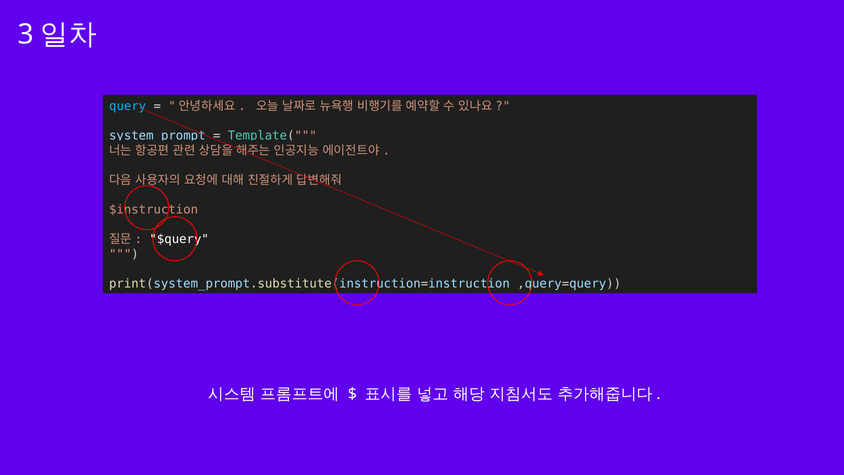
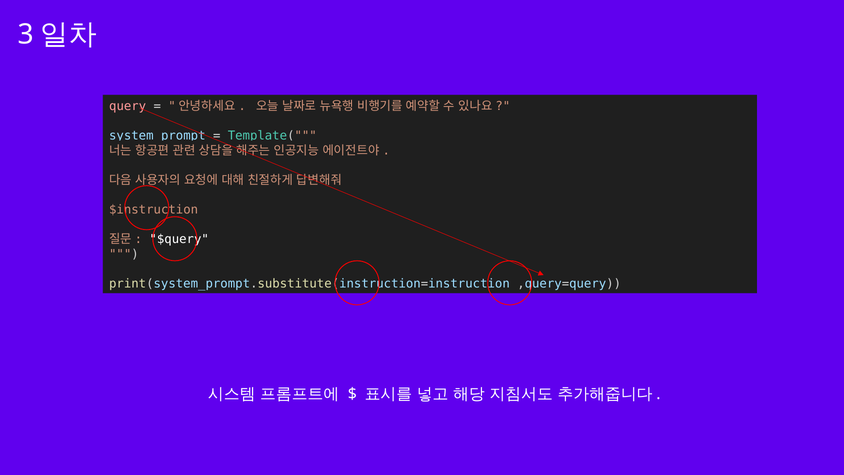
query colour: light blue -> pink
